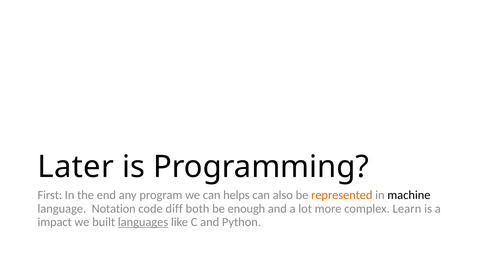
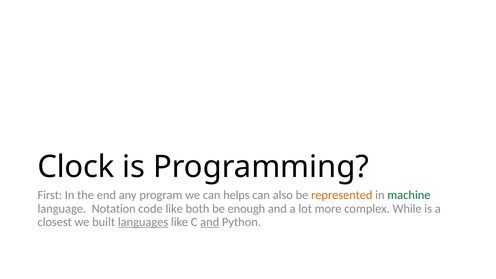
Later: Later -> Clock
machine colour: black -> green
code diff: diff -> like
Learn: Learn -> While
impact: impact -> closest
and at (210, 222) underline: none -> present
